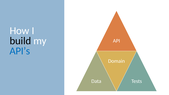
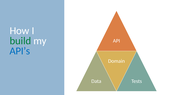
build colour: black -> green
